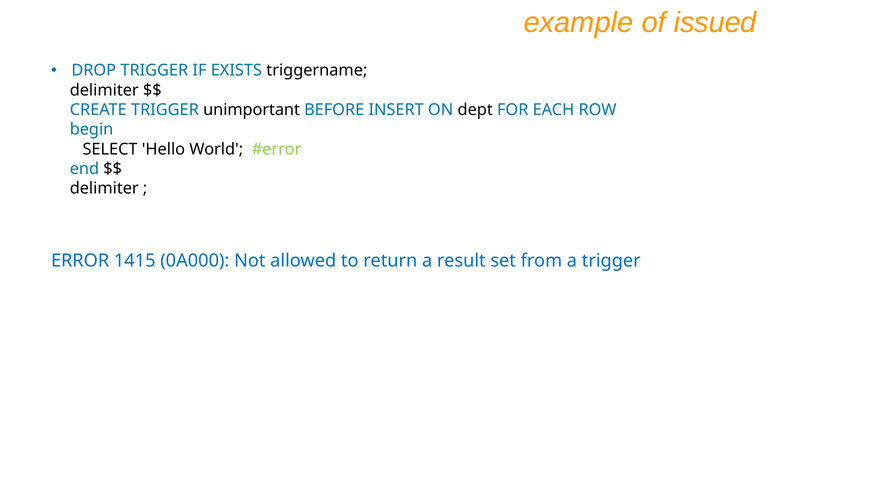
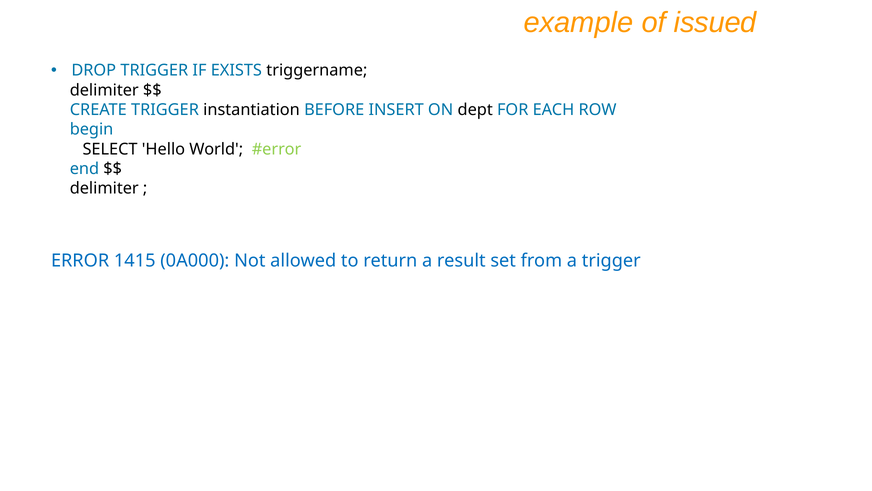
unimportant: unimportant -> instantiation
